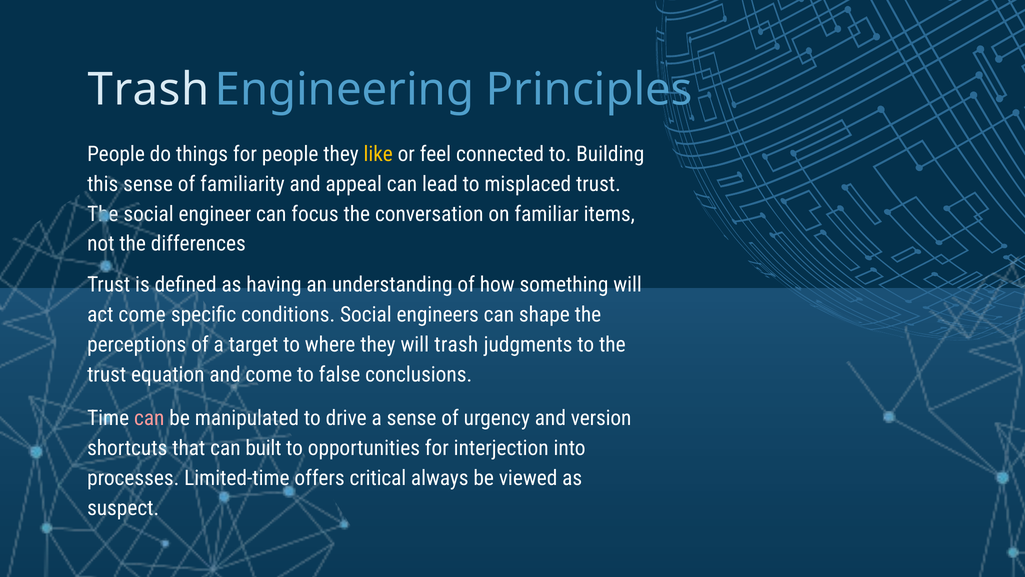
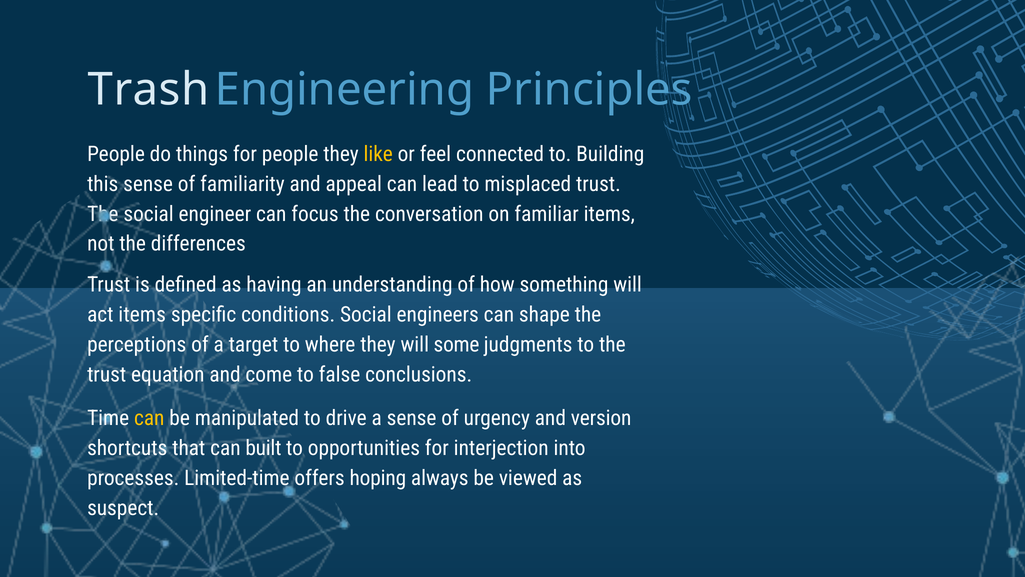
act come: come -> items
will trash: trash -> some
can at (149, 418) colour: pink -> yellow
critical: critical -> hoping
